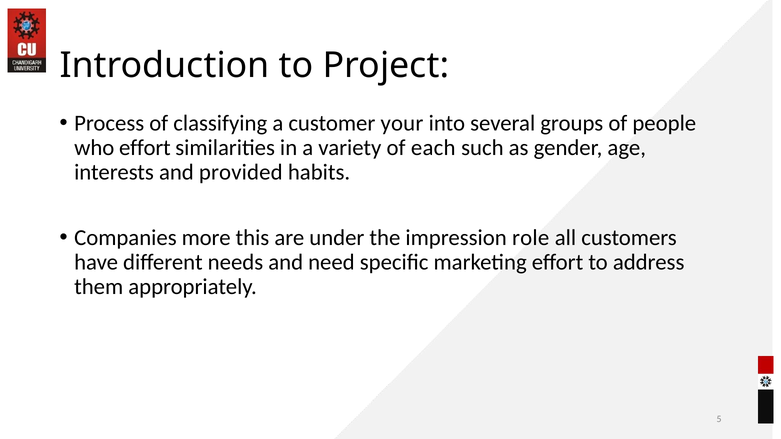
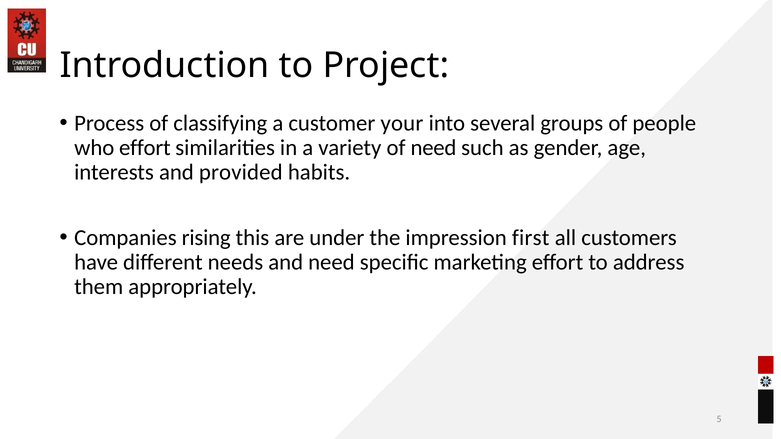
of each: each -> need
more: more -> rising
role: role -> first
